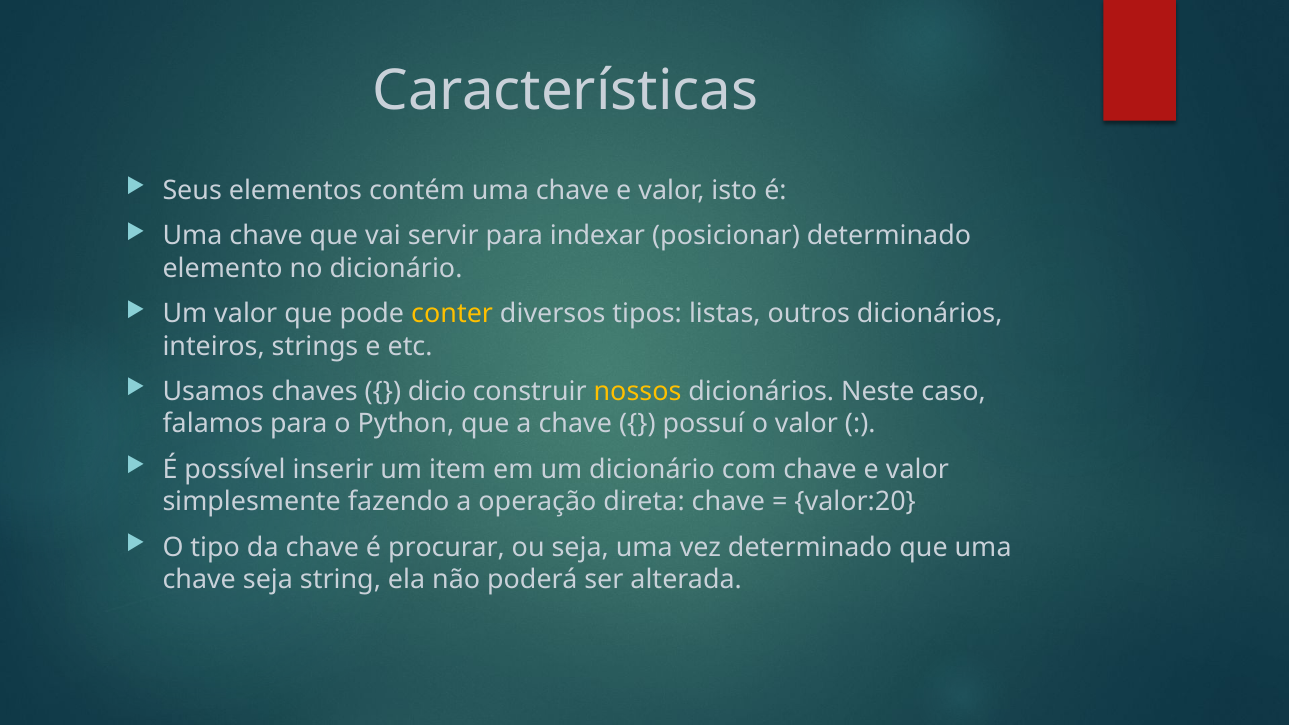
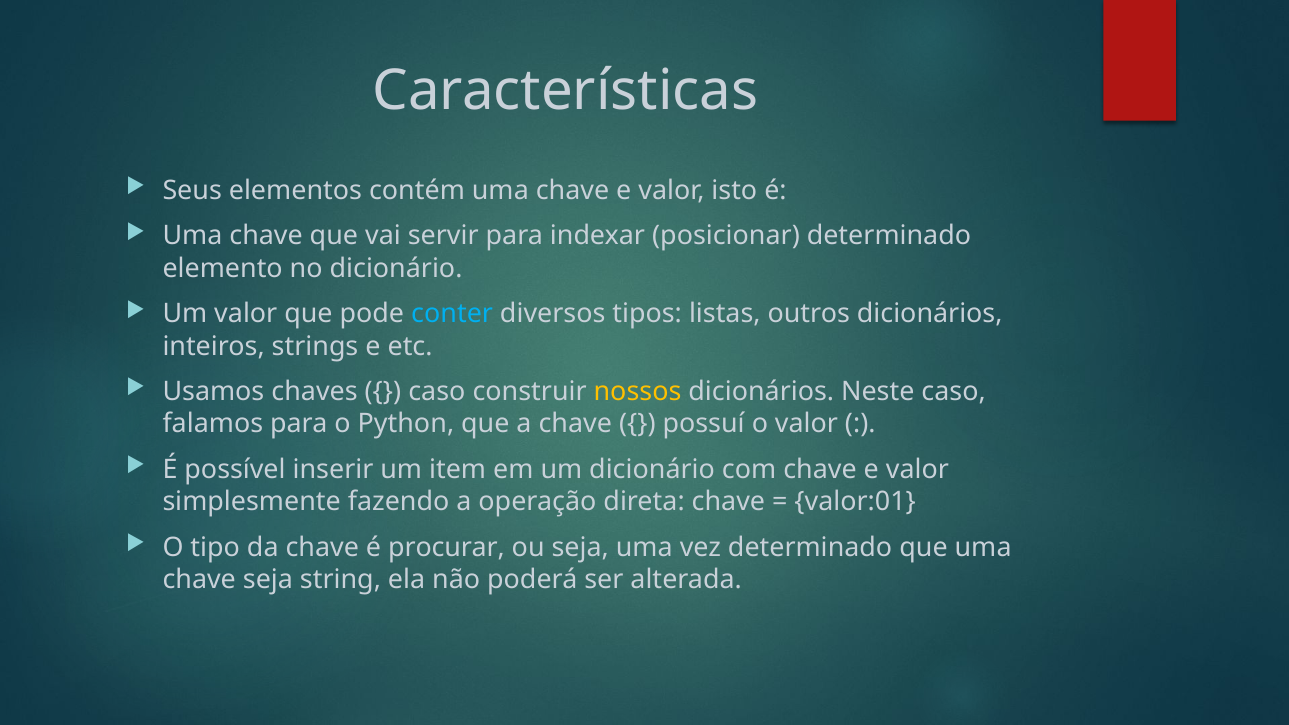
conter colour: yellow -> light blue
dicio at (437, 392): dicio -> caso
valor:20: valor:20 -> valor:01
